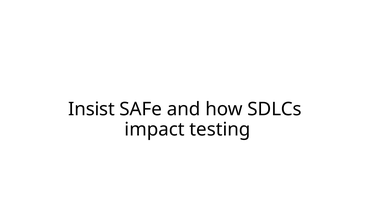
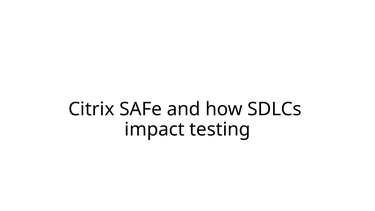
Insist: Insist -> Citrix
